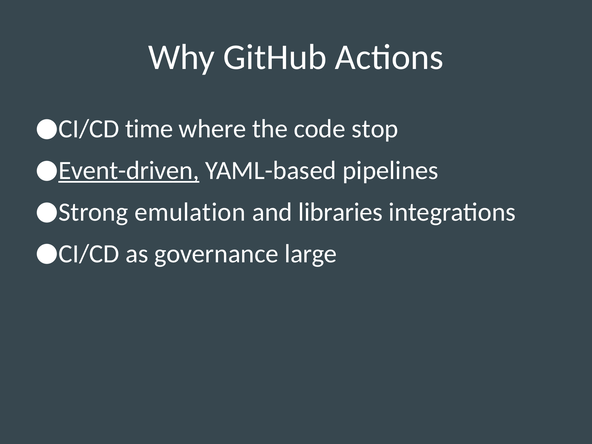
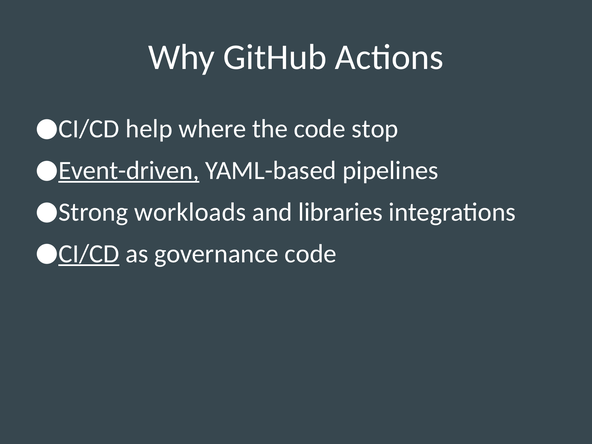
time: time -> help
emulation: emulation -> workloads
CI/CD at (89, 254) underline: none -> present
governance large: large -> code
